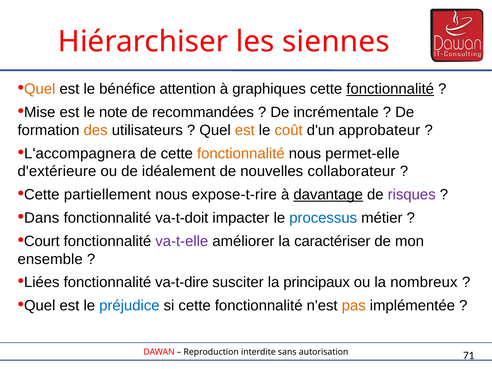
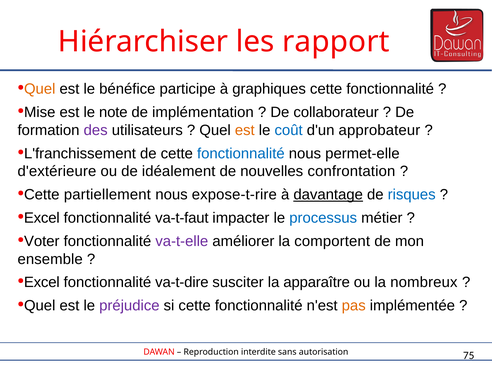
siennes: siennes -> rapport
attention: attention -> participe
fonctionnalité at (390, 89) underline: present -> none
recommandées: recommandées -> implémentation
incrémentale: incrémentale -> collaborateur
des colour: orange -> purple
coût colour: orange -> blue
L'accompagnera: L'accompagnera -> L'franchissement
fonctionnalité at (241, 153) colour: orange -> blue
collaborateur: collaborateur -> confrontation
risques colour: purple -> blue
Dans at (42, 218): Dans -> Excel
va-t-doit: va-t-doit -> va-t-faut
Court: Court -> Voter
caractériser: caractériser -> comportent
Liées at (42, 282): Liées -> Excel
principaux: principaux -> apparaître
préjudice colour: blue -> purple
71: 71 -> 75
